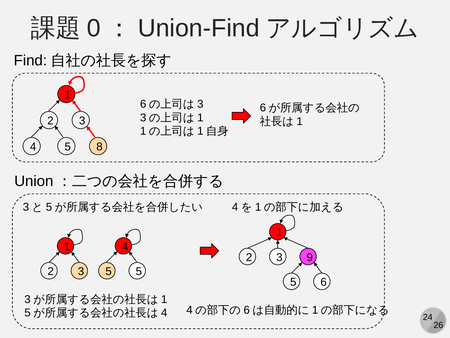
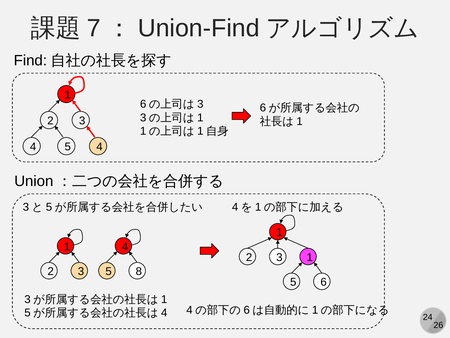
0: 0 -> 7
5 8: 8 -> 4
3 9: 9 -> 1
5 5: 5 -> 8
